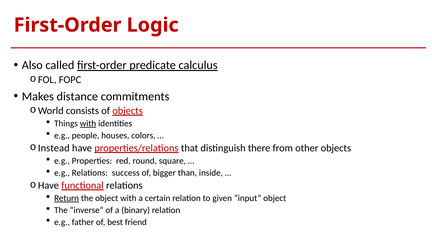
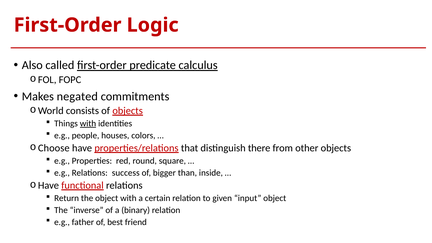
distance: distance -> negated
Instead: Instead -> Choose
Return underline: present -> none
